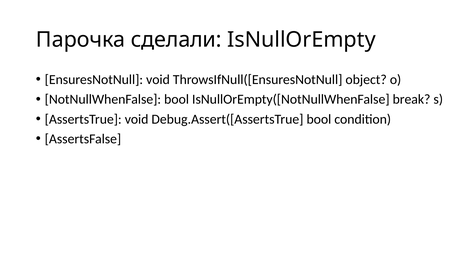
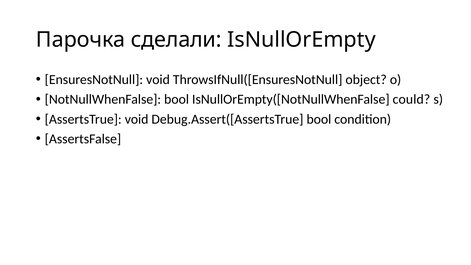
break: break -> could
